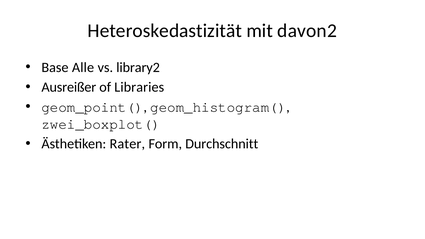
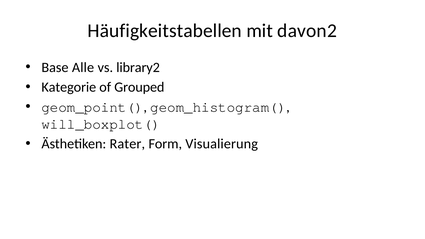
Heteroskedastizität: Heteroskedastizität -> Häufigkeitstabellen
Ausreißer: Ausreißer -> Kategorie
Libraries: Libraries -> Grouped
zwei_boxplot(: zwei_boxplot( -> will_boxplot(
Durchschnitt: Durchschnitt -> Visualierung
